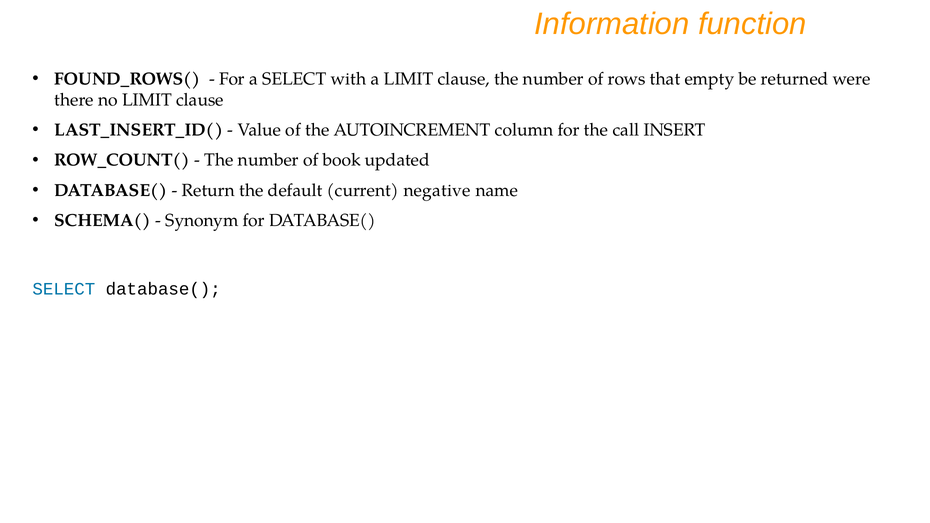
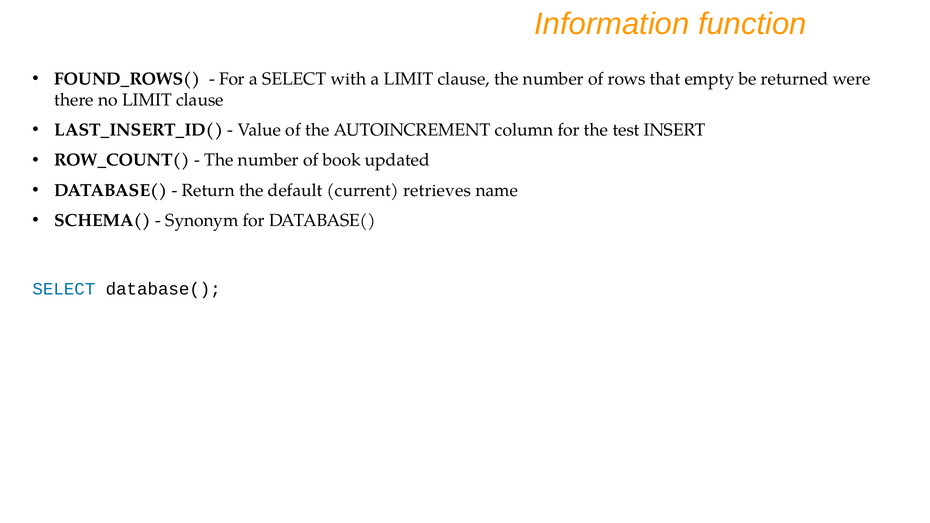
call: call -> test
negative: negative -> retrieves
